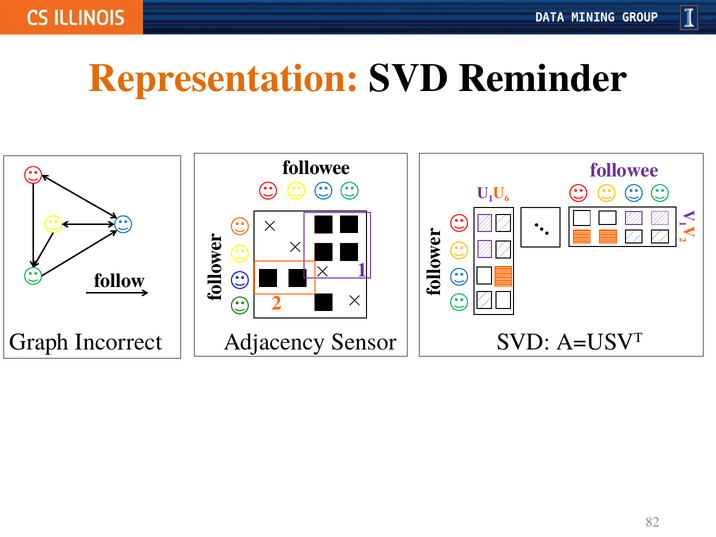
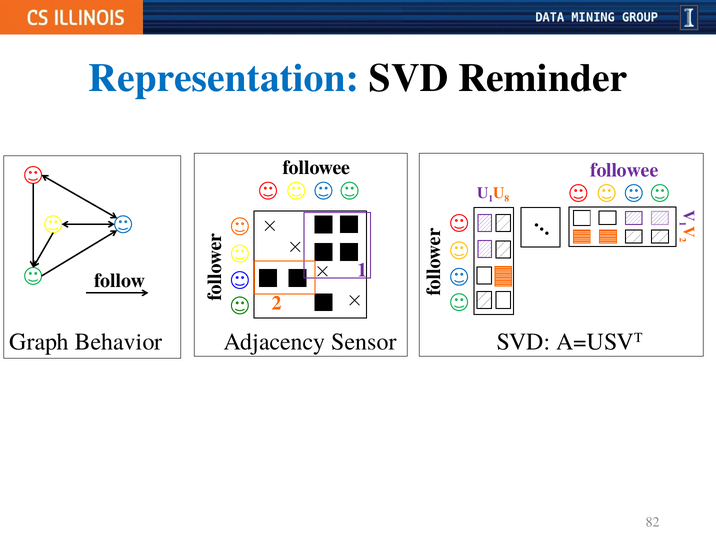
Representation colour: orange -> blue
6: 6 -> 8
Incorrect: Incorrect -> Behavior
